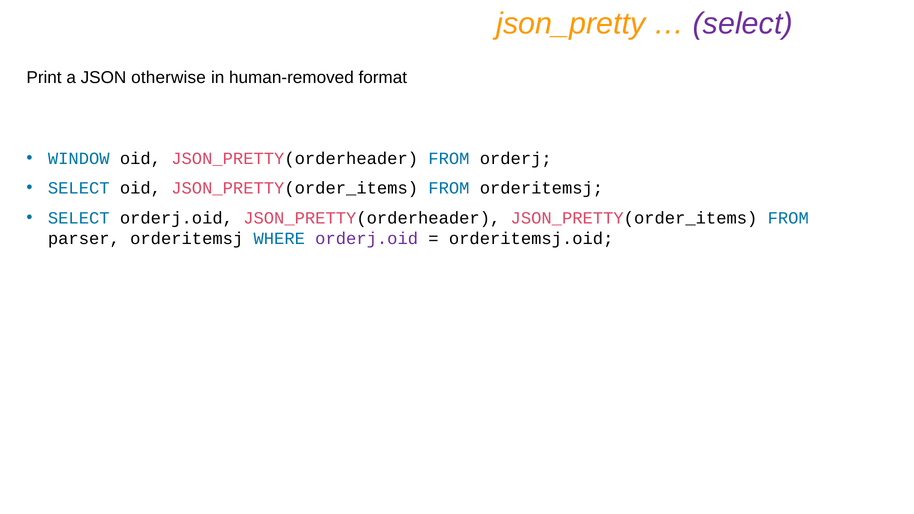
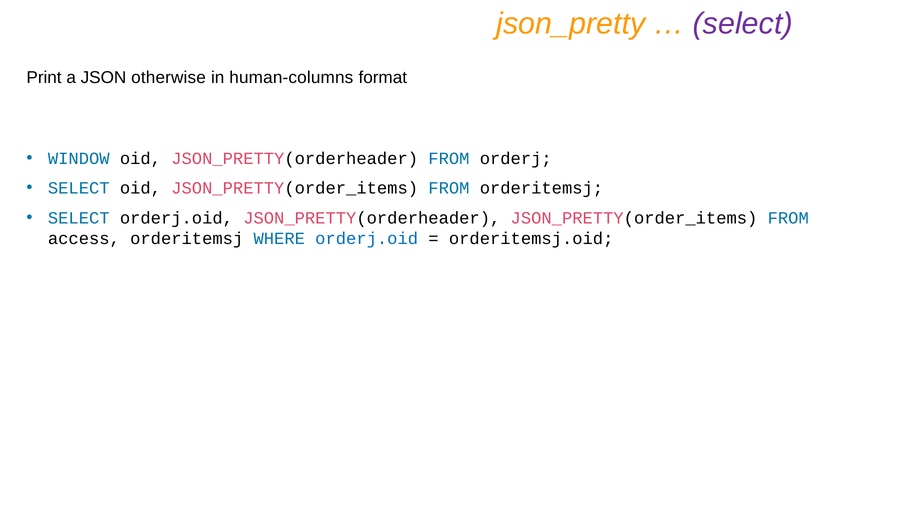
human-removed: human-removed -> human-columns
parser: parser -> access
orderj.oid at (367, 238) colour: purple -> blue
